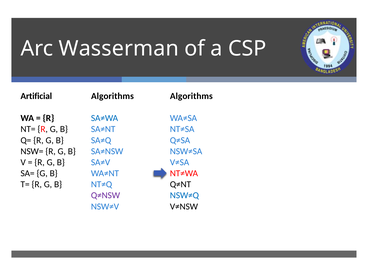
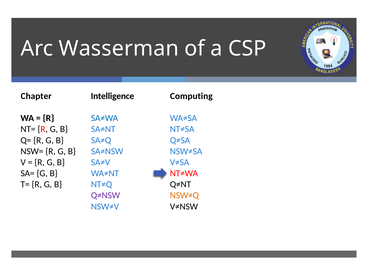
Artificial: Artificial -> Chapter
Algorithms at (112, 96): Algorithms -> Intelligence
Algorithms at (191, 96): Algorithms -> Computing
NSW≠Q colour: blue -> orange
